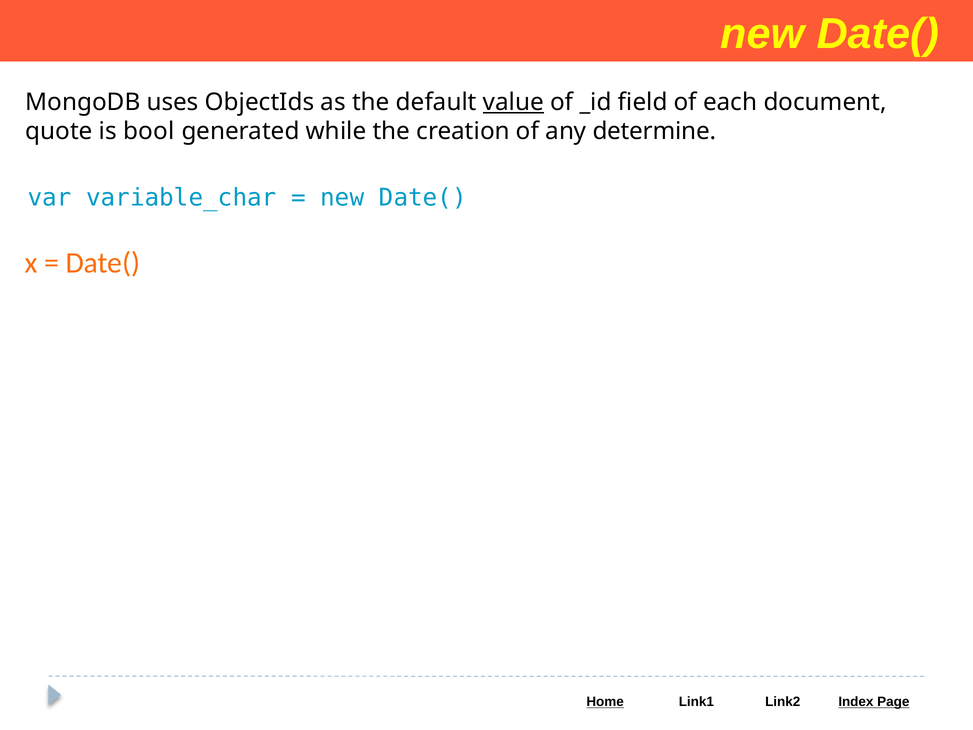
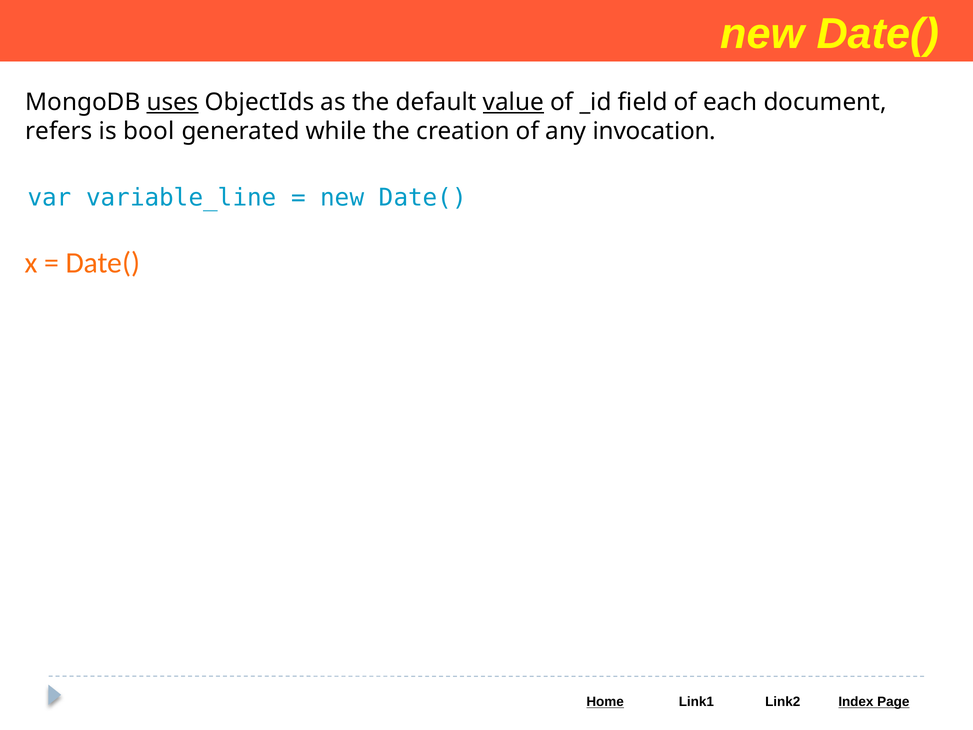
uses underline: none -> present
quote: quote -> refers
determine: determine -> invocation
variable_char: variable_char -> variable_line
